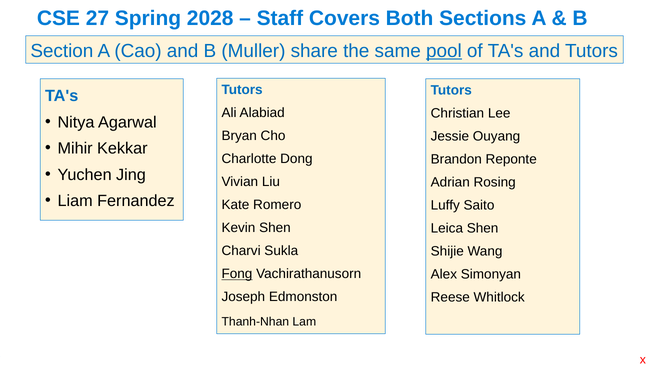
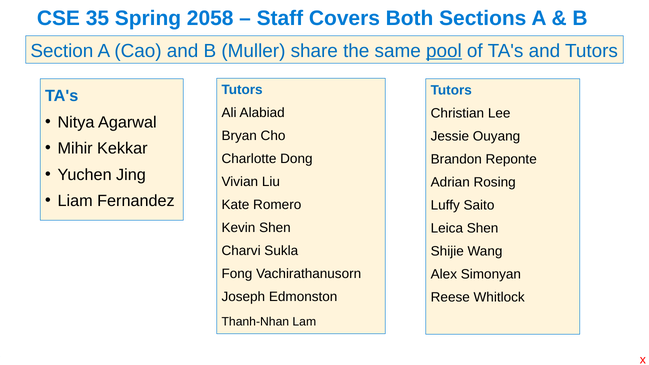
27: 27 -> 35
2028: 2028 -> 2058
Fong underline: present -> none
